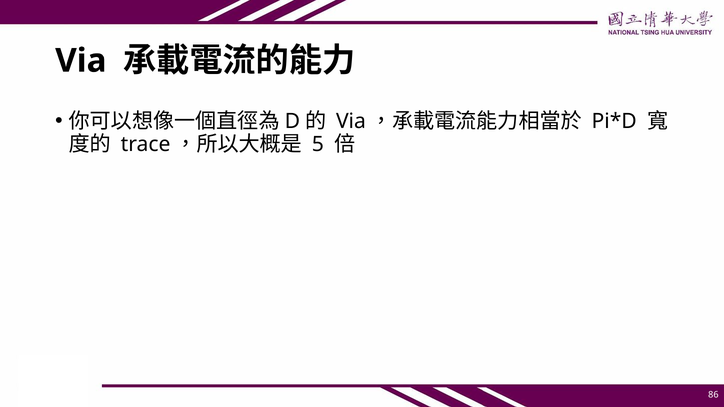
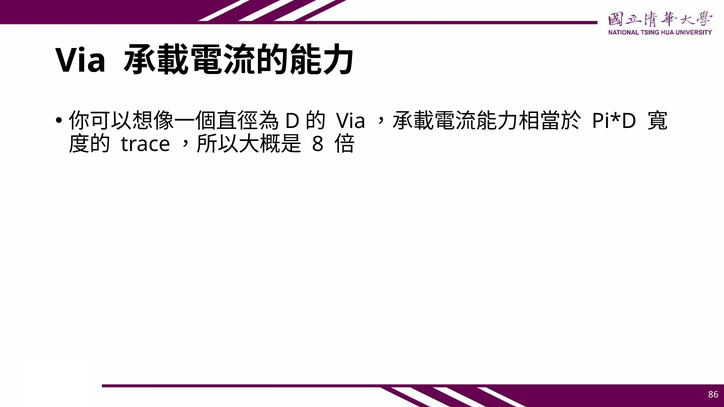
5: 5 -> 8
